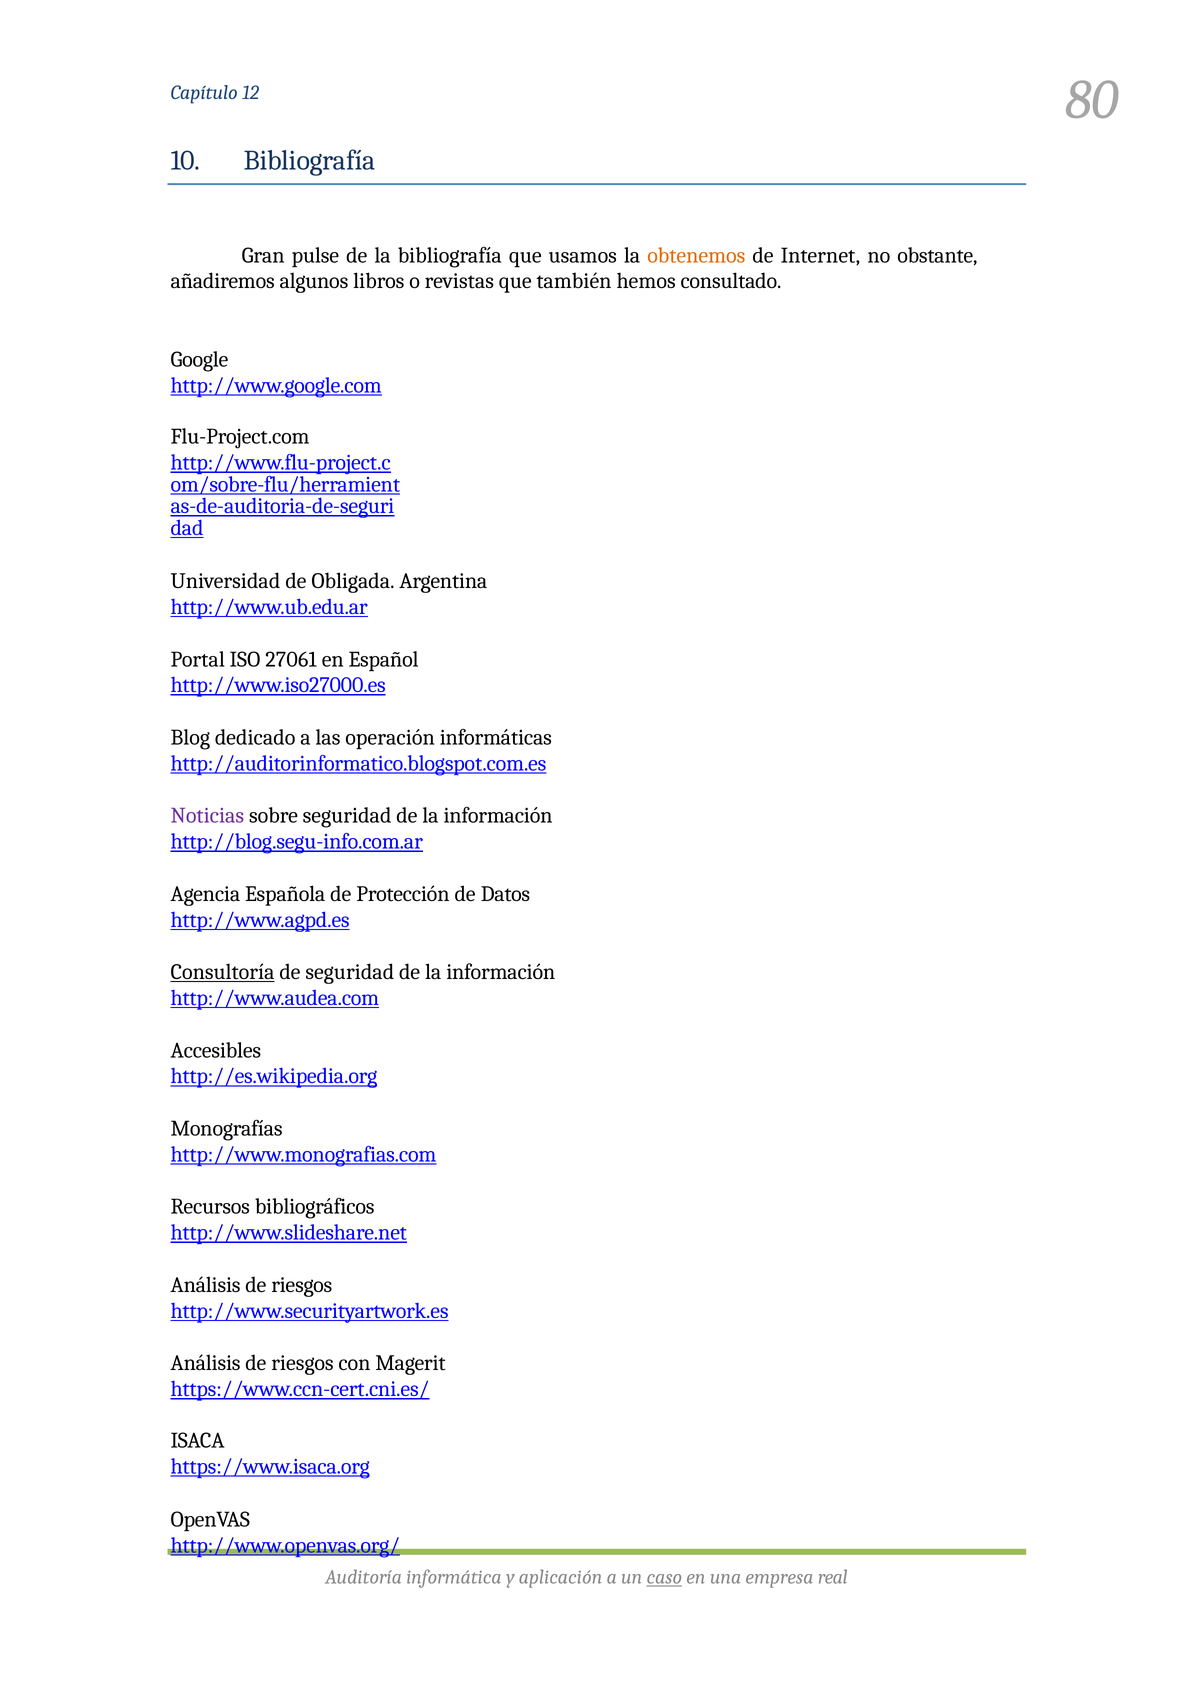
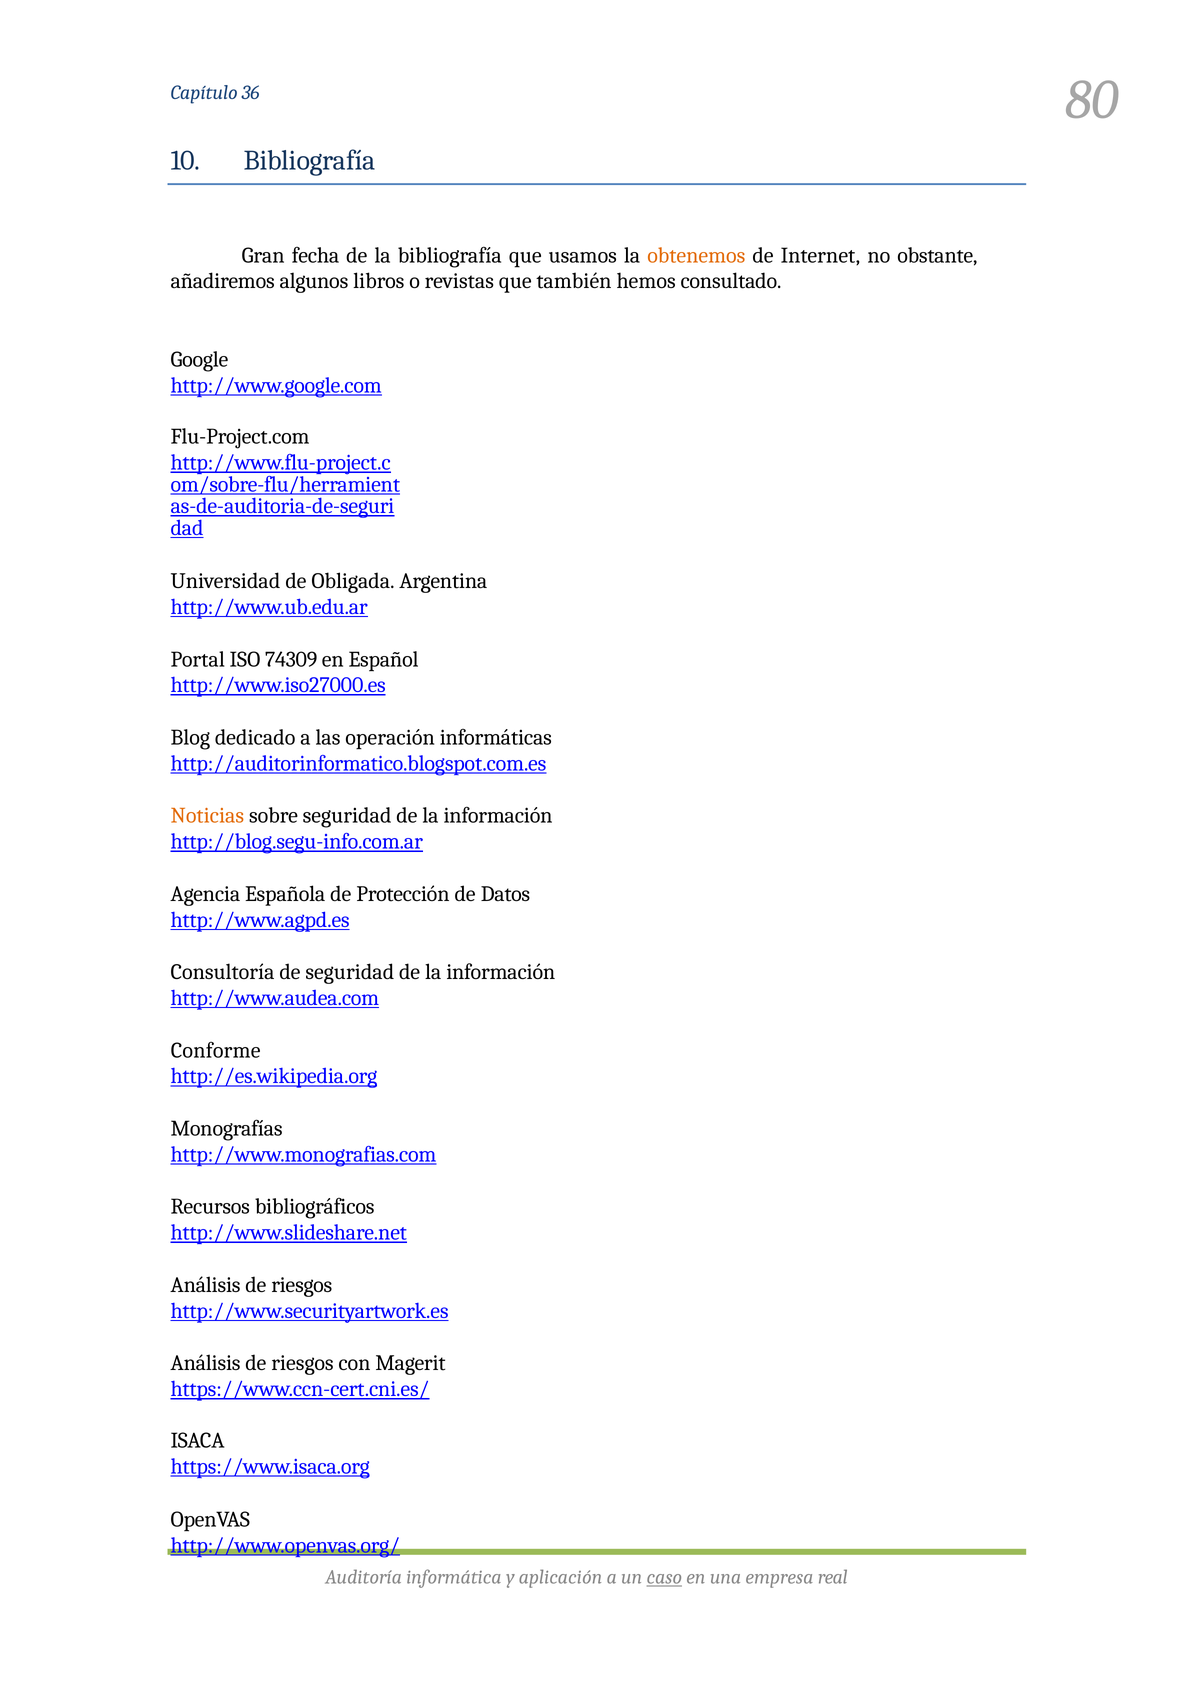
12: 12 -> 36
pulse: pulse -> fecha
27061: 27061 -> 74309
Noticias colour: purple -> orange
Consultoría underline: present -> none
Accesibles: Accesibles -> Conforme
